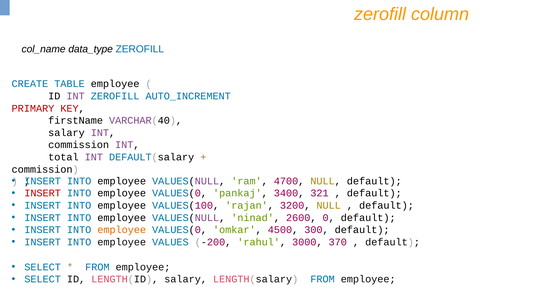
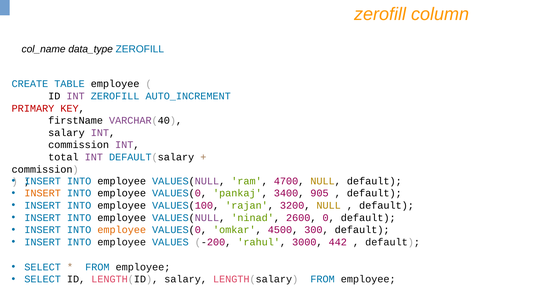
INSERT at (43, 193) colour: red -> orange
321: 321 -> 905
370: 370 -> 442
